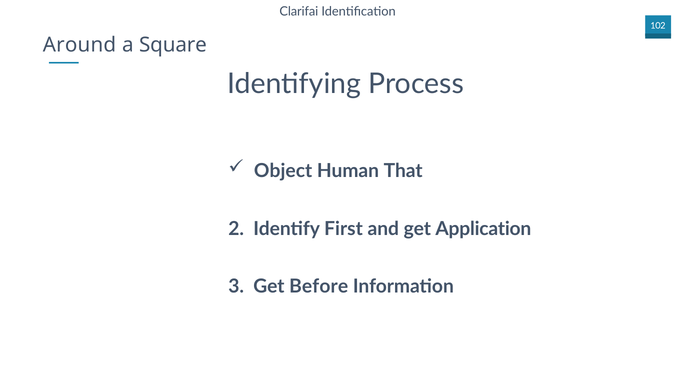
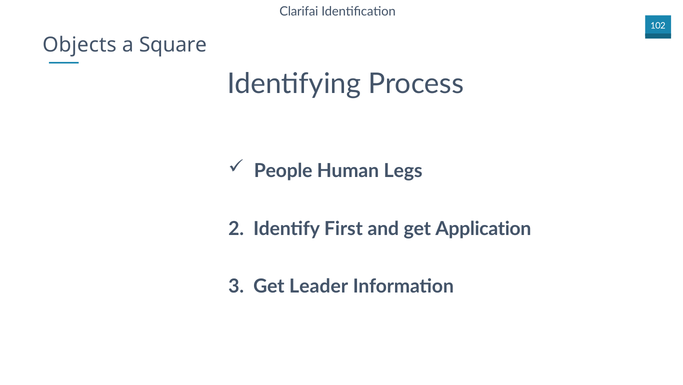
Around: Around -> Objects
Object: Object -> People
That: That -> Legs
Before: Before -> Leader
